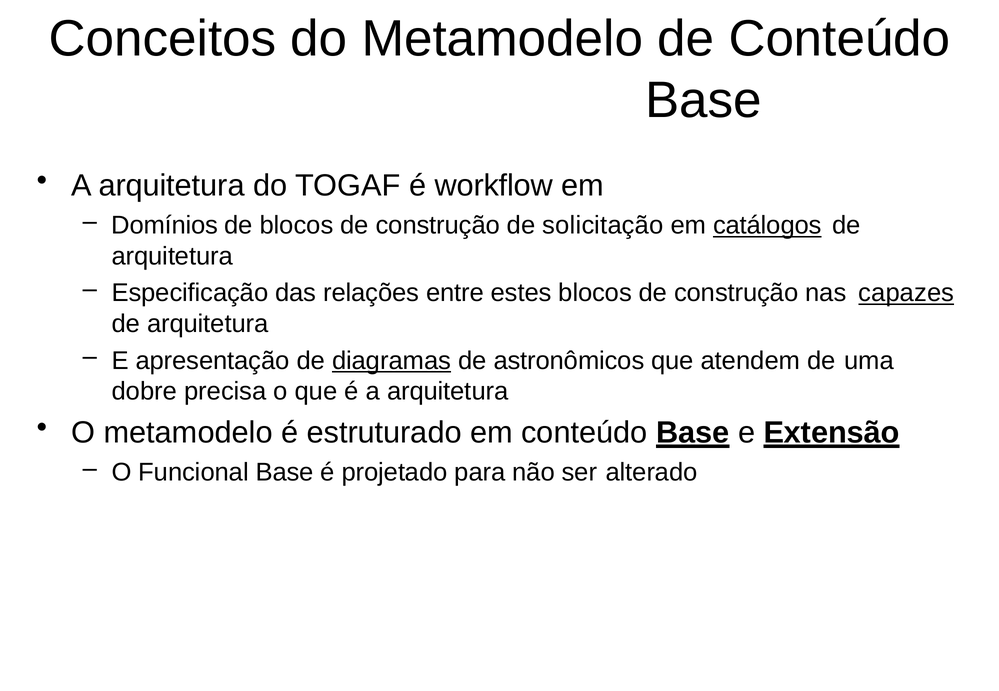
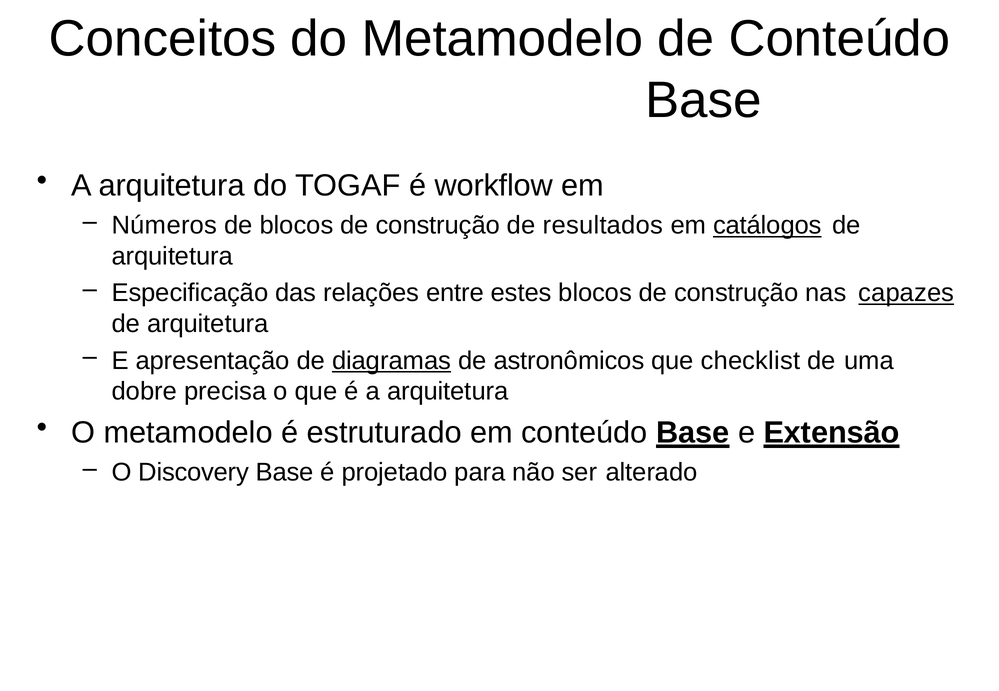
Domínios: Domínios -> Números
solicitação: solicitação -> resultados
atendem: atendem -> checklist
Funcional: Funcional -> Discovery
